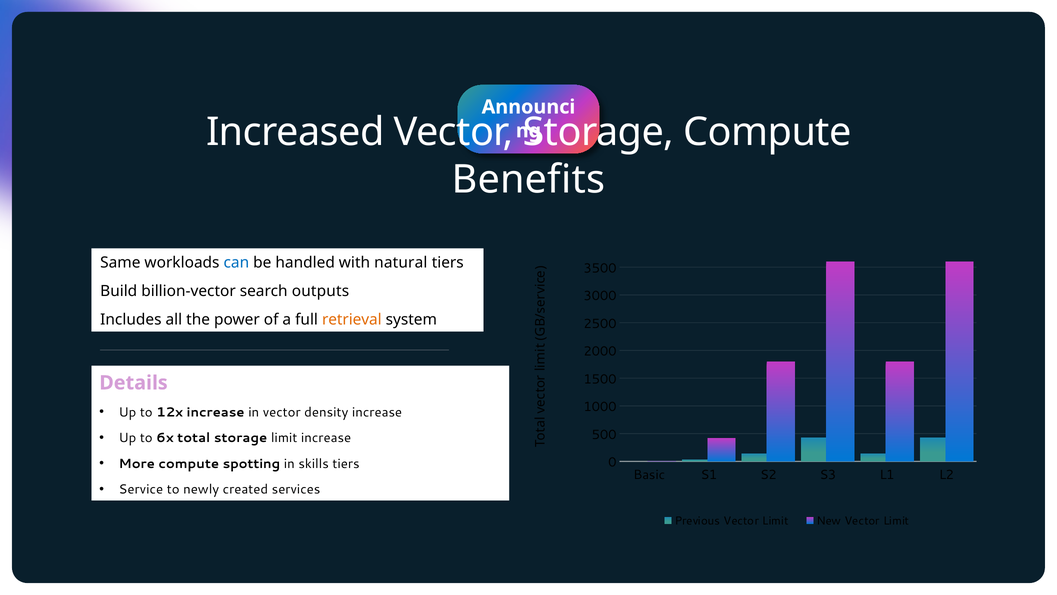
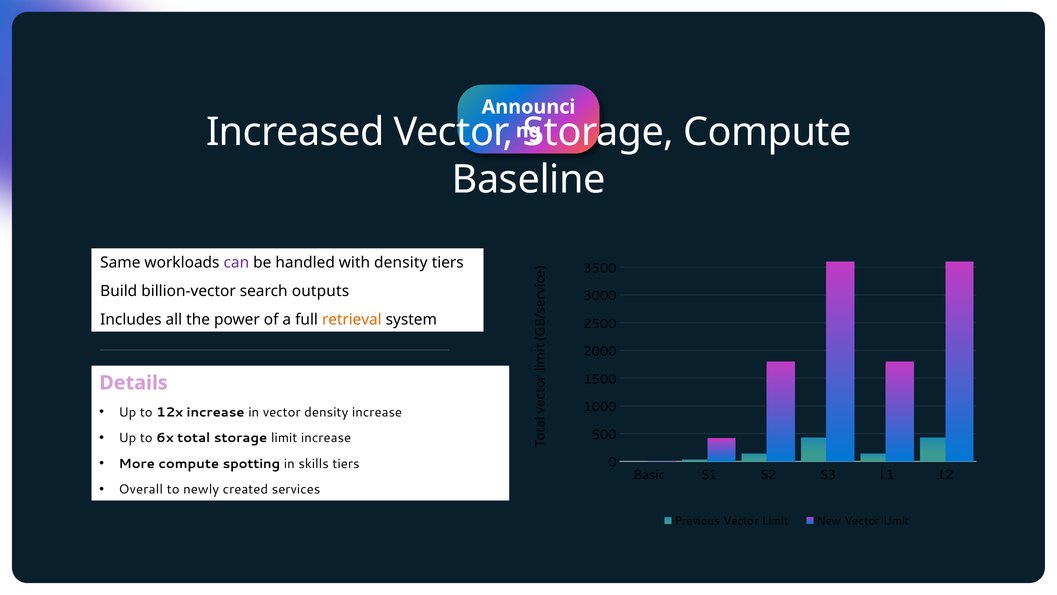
Benefits: Benefits -> Baseline
can colour: blue -> purple
with natural: natural -> density
Service: Service -> Overall
